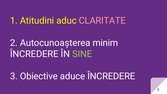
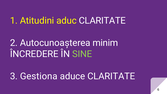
CLARITATE at (102, 21) colour: pink -> white
Obiective: Obiective -> Gestiona
aduce ÎNCREDERE: ÎNCREDERE -> CLARITATE
